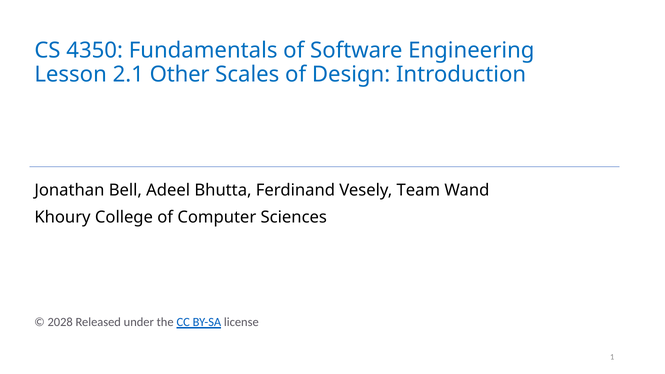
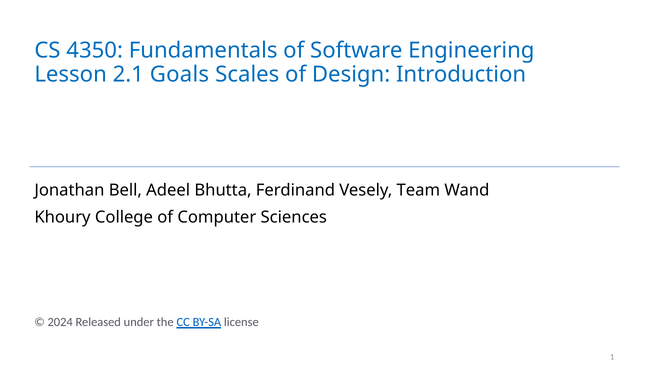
Other: Other -> Goals
2028: 2028 -> 2024
